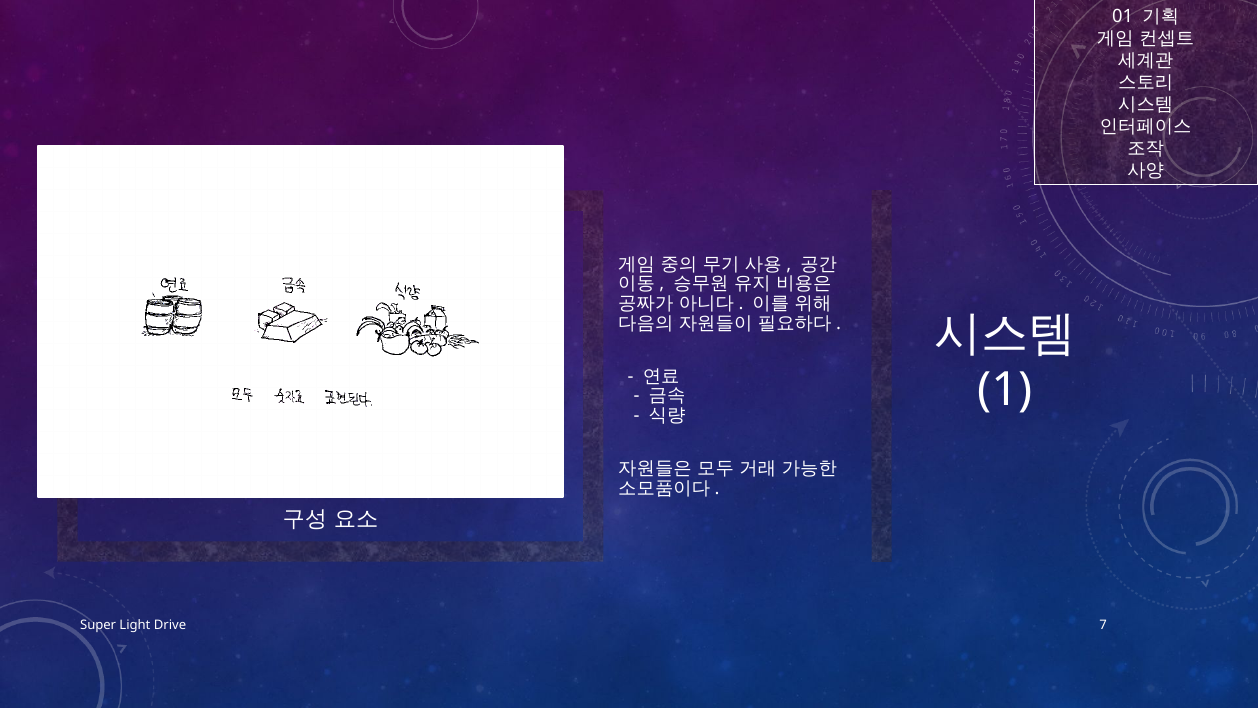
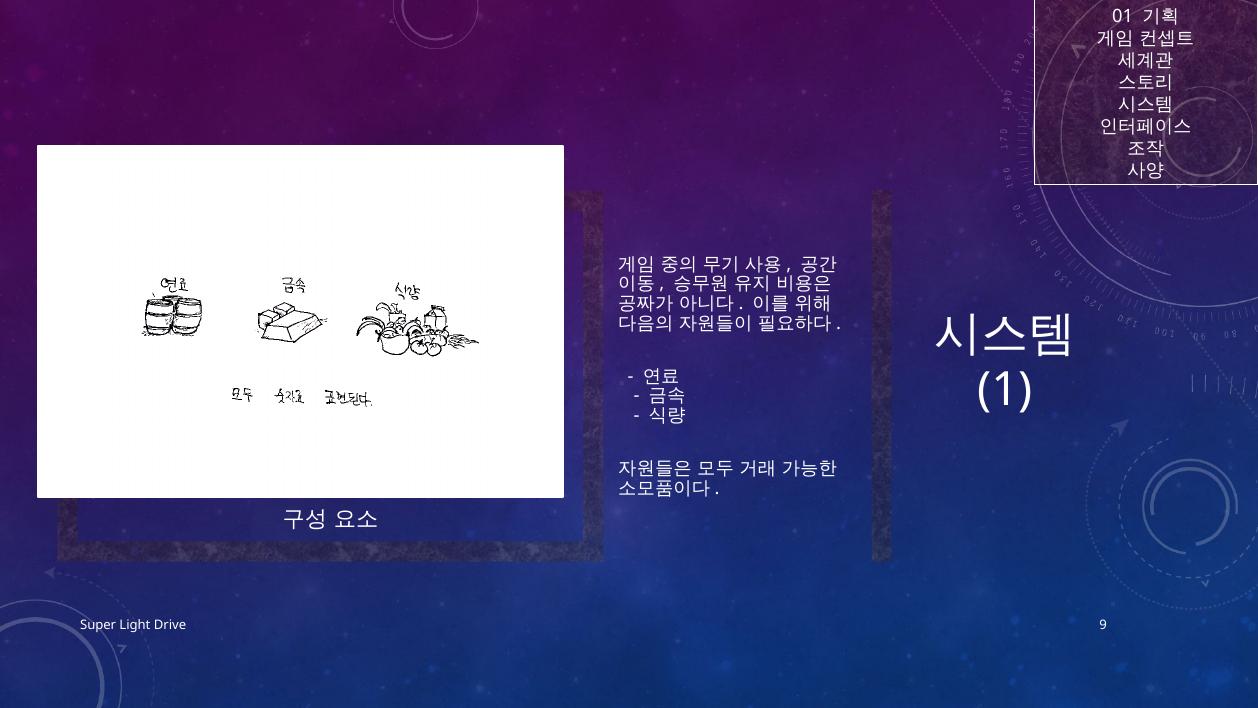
7: 7 -> 9
